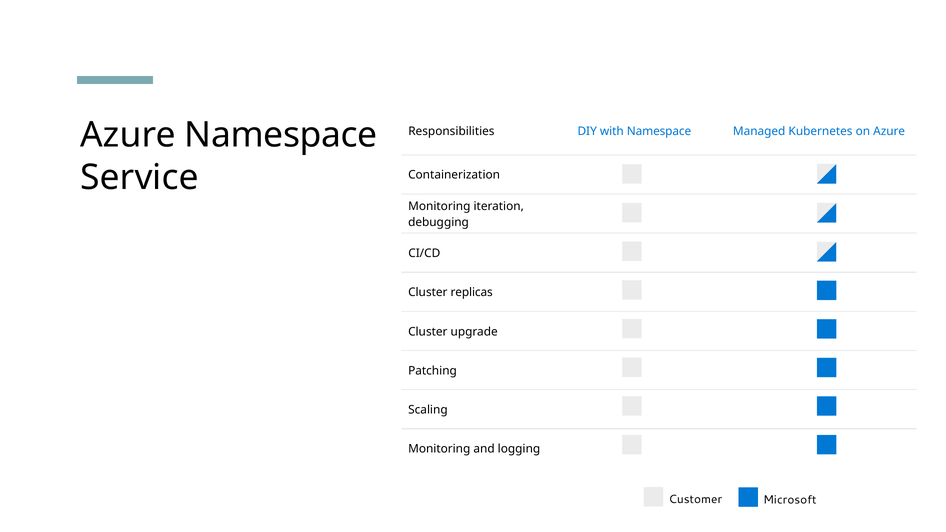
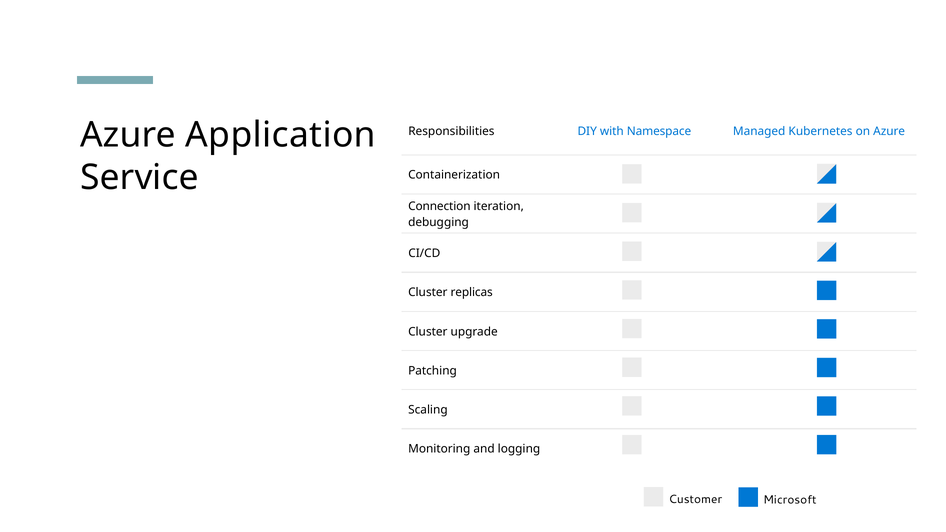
Azure Namespace: Namespace -> Application
Monitoring at (439, 206): Monitoring -> Connection
